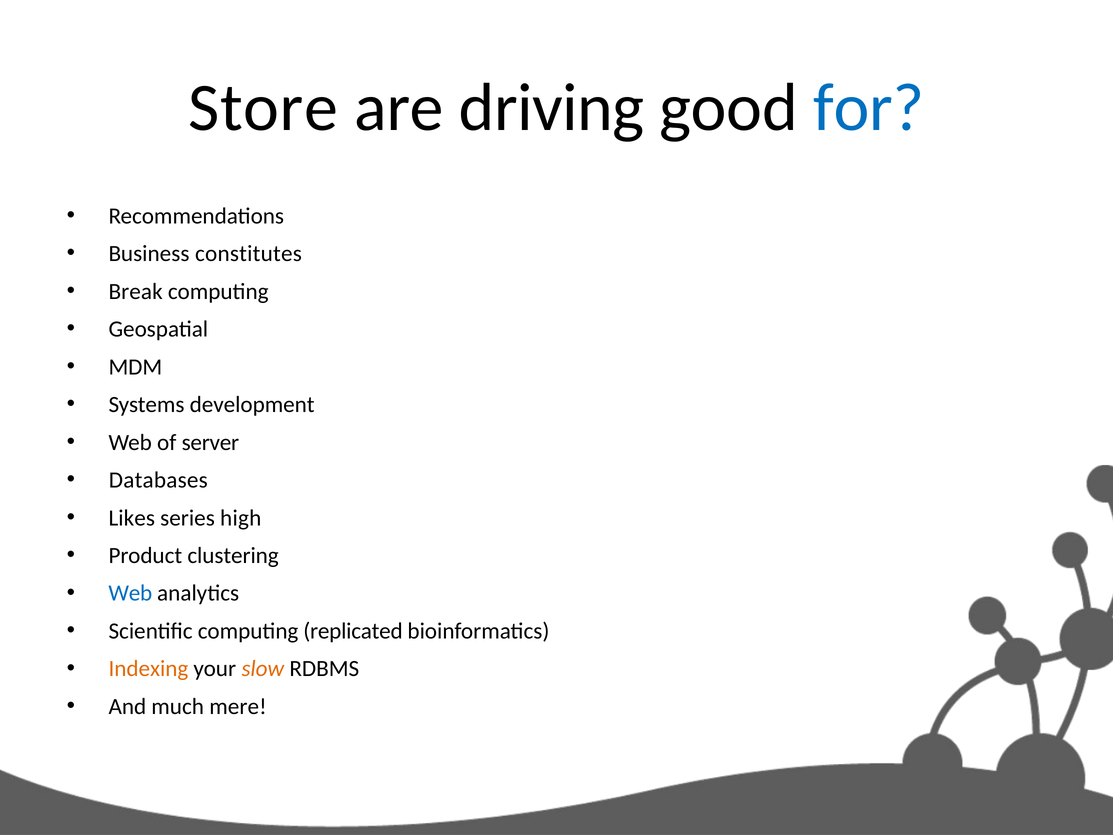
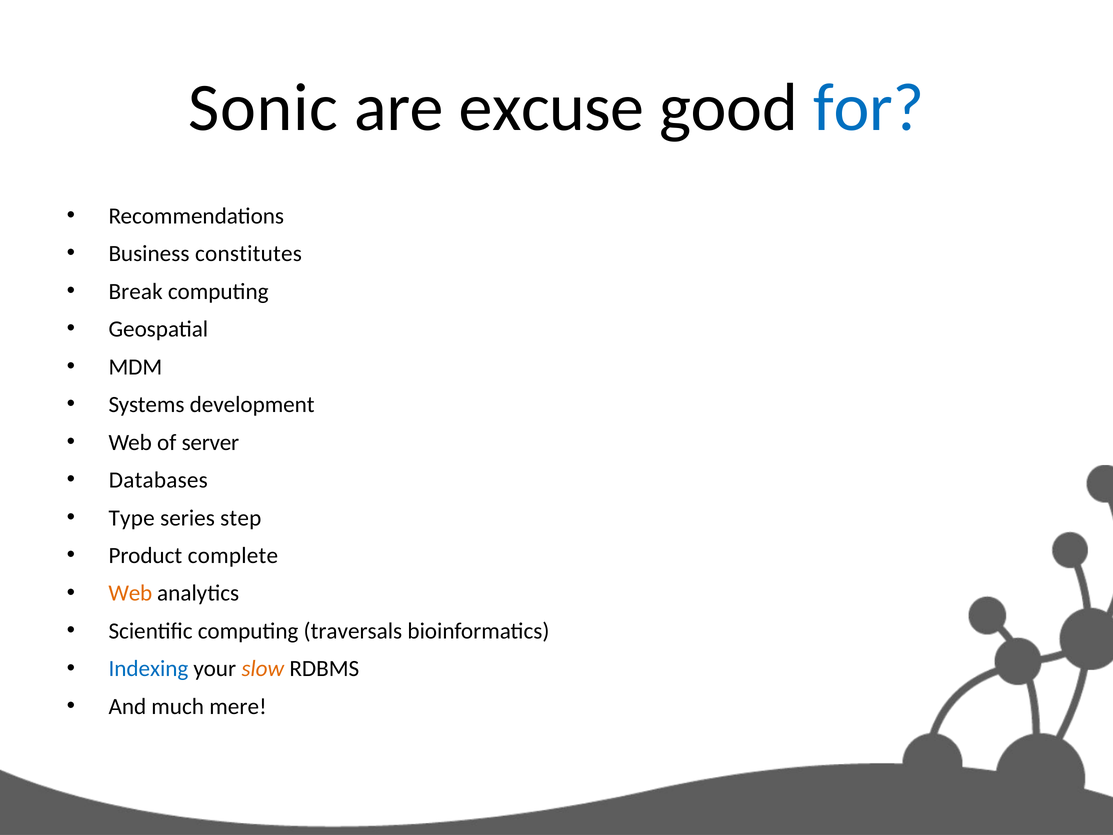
Store: Store -> Sonic
driving: driving -> excuse
Likes: Likes -> Type
high: high -> step
clustering: clustering -> complete
Web at (130, 593) colour: blue -> orange
replicated: replicated -> traversals
Indexing colour: orange -> blue
